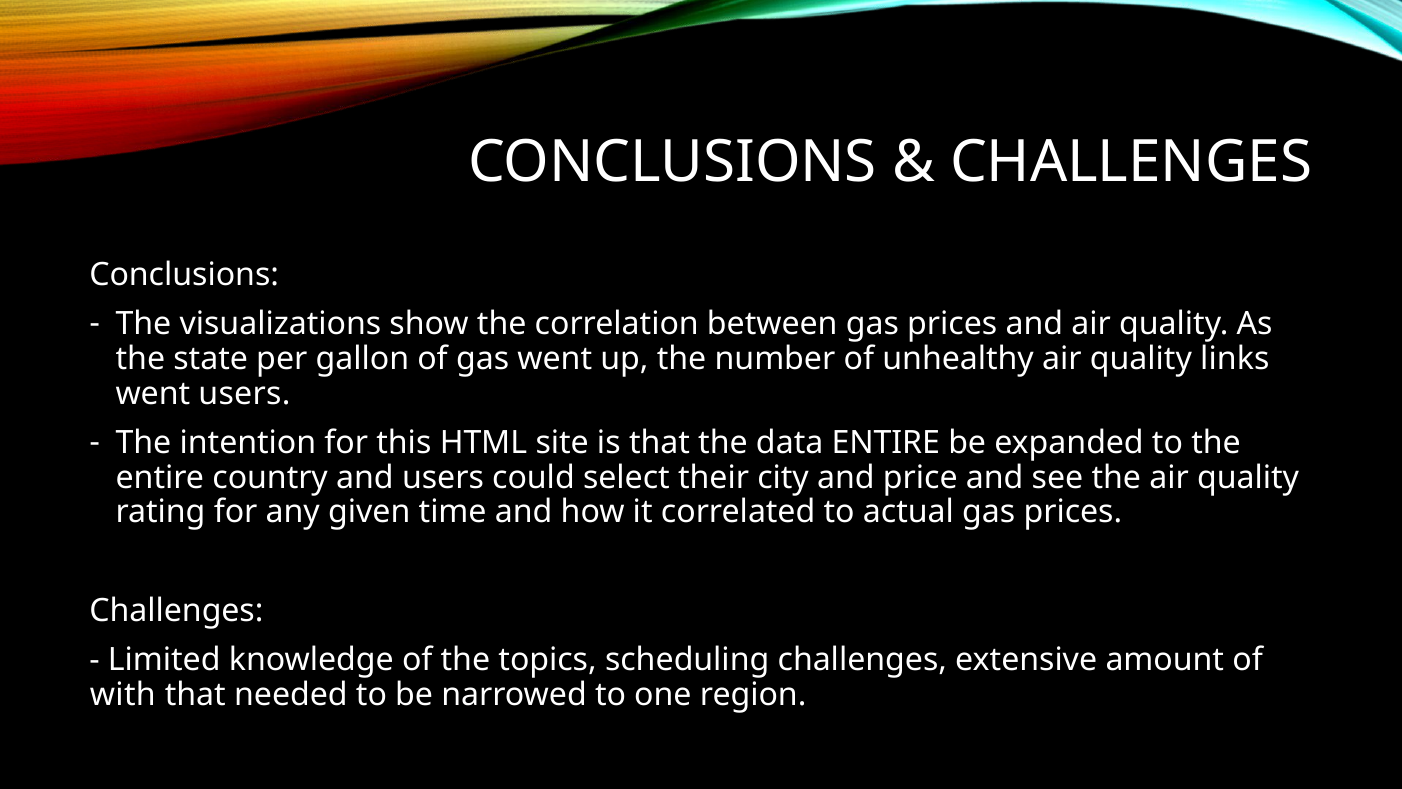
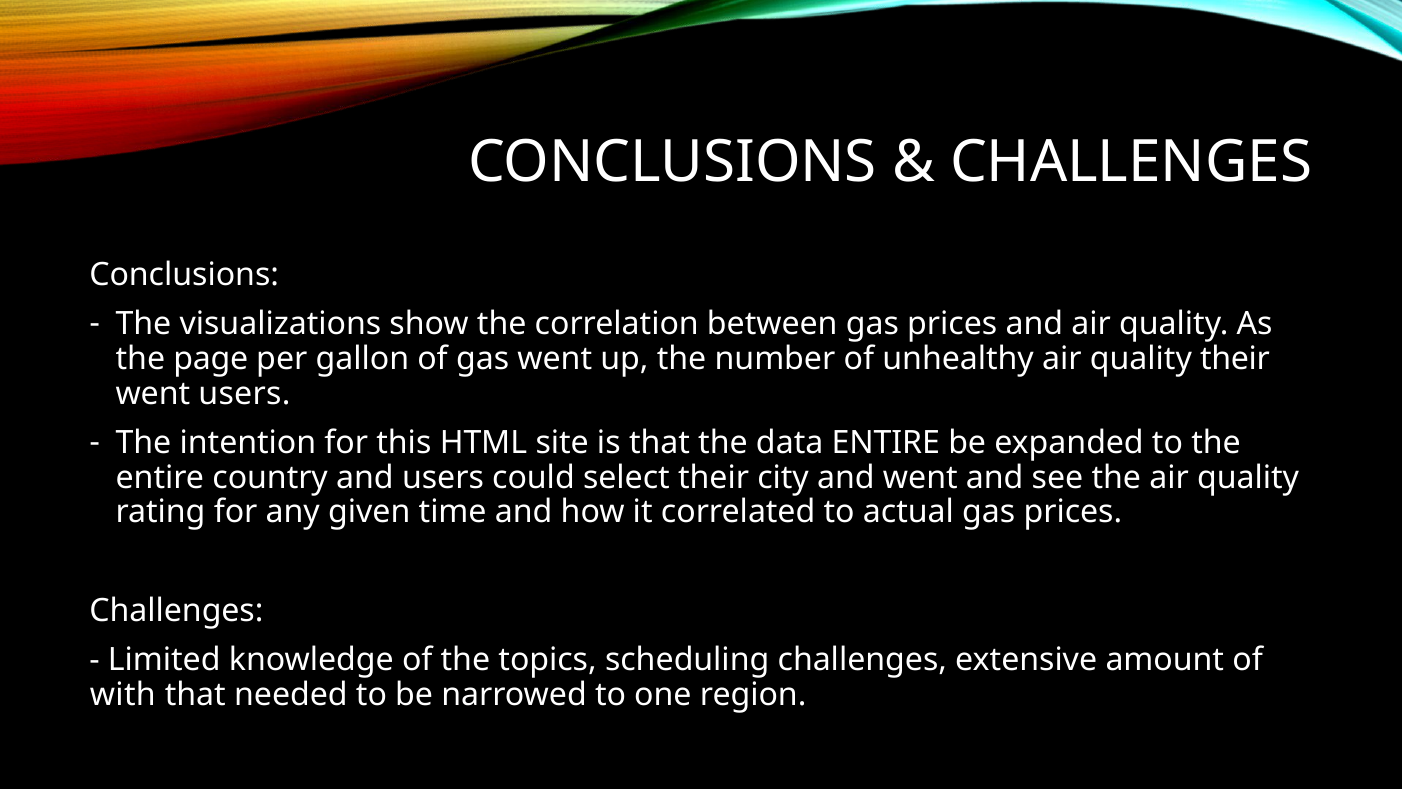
state: state -> page
quality links: links -> their
and price: price -> went
